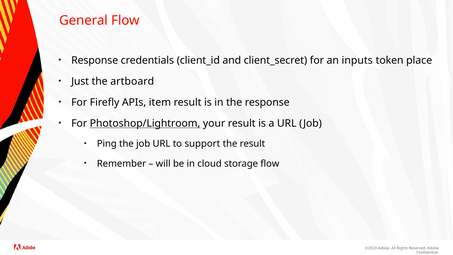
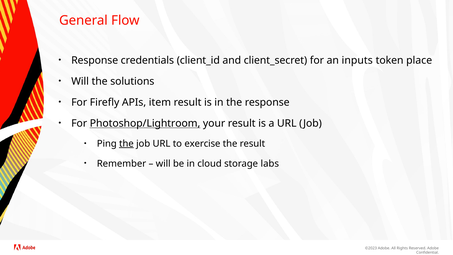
Just at (80, 81): Just -> Will
artboard: artboard -> solutions
the at (126, 144) underline: none -> present
support: support -> exercise
storage flow: flow -> labs
